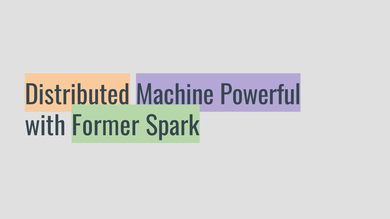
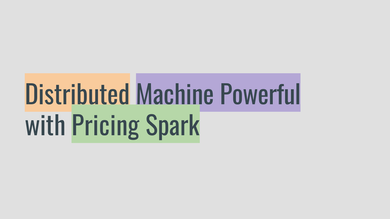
Former: Former -> Pricing
